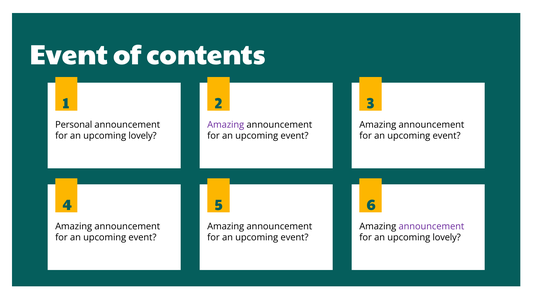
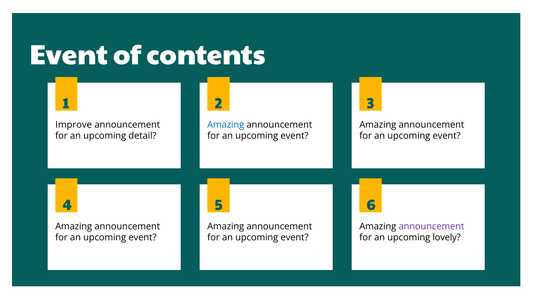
Personal: Personal -> Improve
Amazing at (226, 125) colour: purple -> blue
lovely at (143, 136): lovely -> detail
